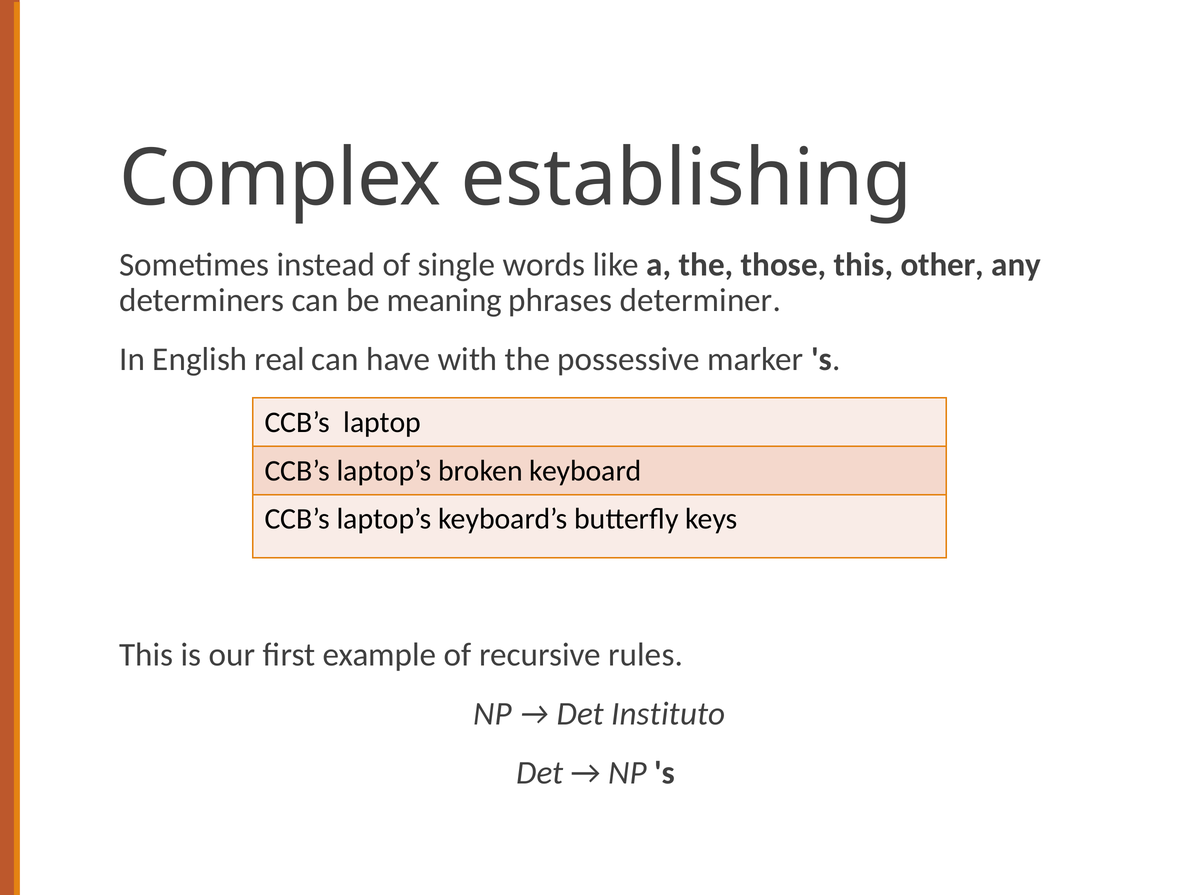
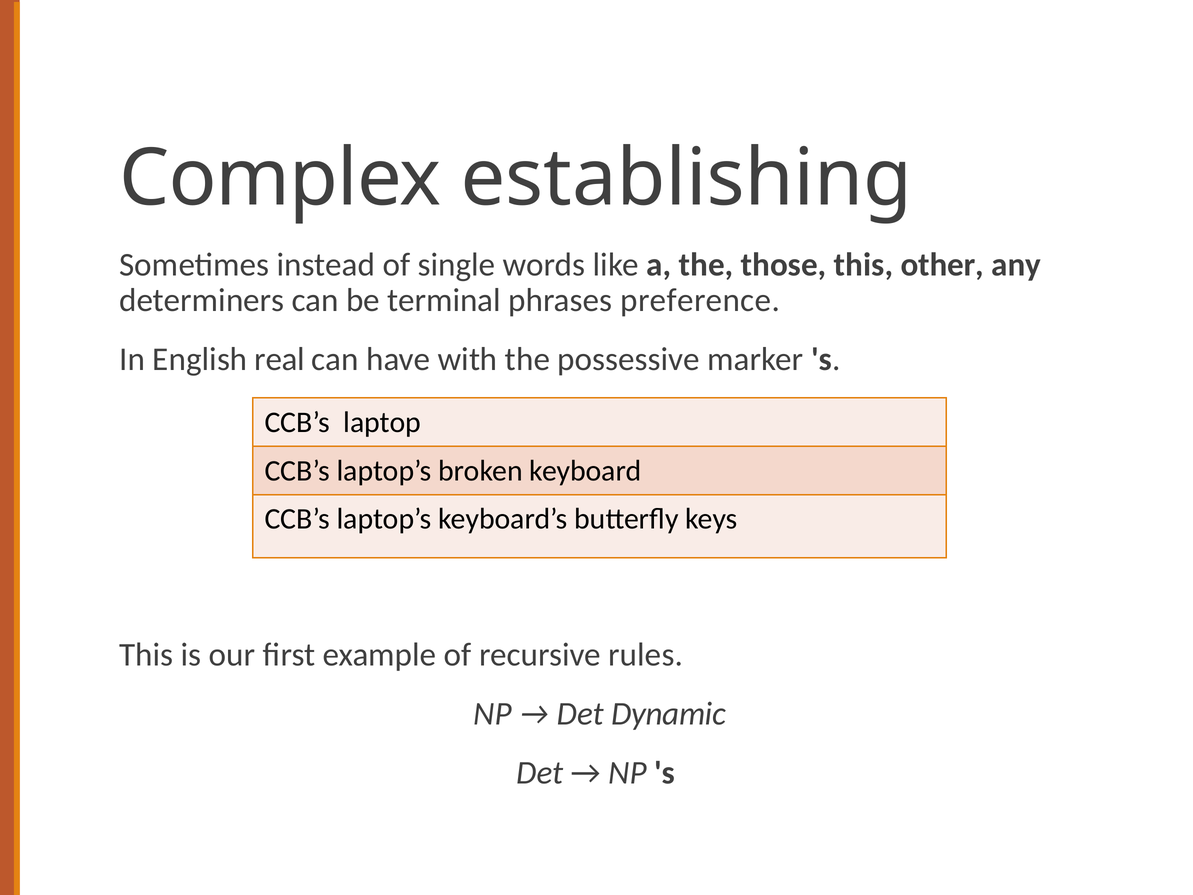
meaning: meaning -> terminal
determiner: determiner -> preference
Instituto: Instituto -> Dynamic
